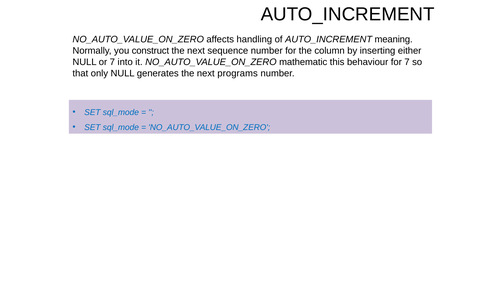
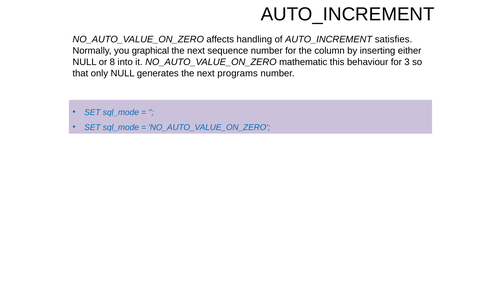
meaning: meaning -> satisfies
construct: construct -> graphical
or 7: 7 -> 8
for 7: 7 -> 3
